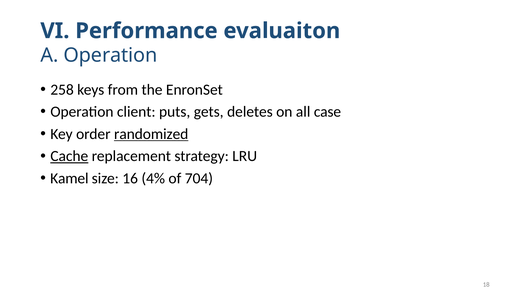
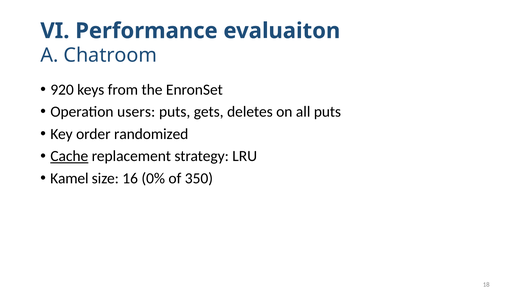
A Operation: Operation -> Chatroom
258: 258 -> 920
client: client -> users
all case: case -> puts
randomized underline: present -> none
4%: 4% -> 0%
704: 704 -> 350
